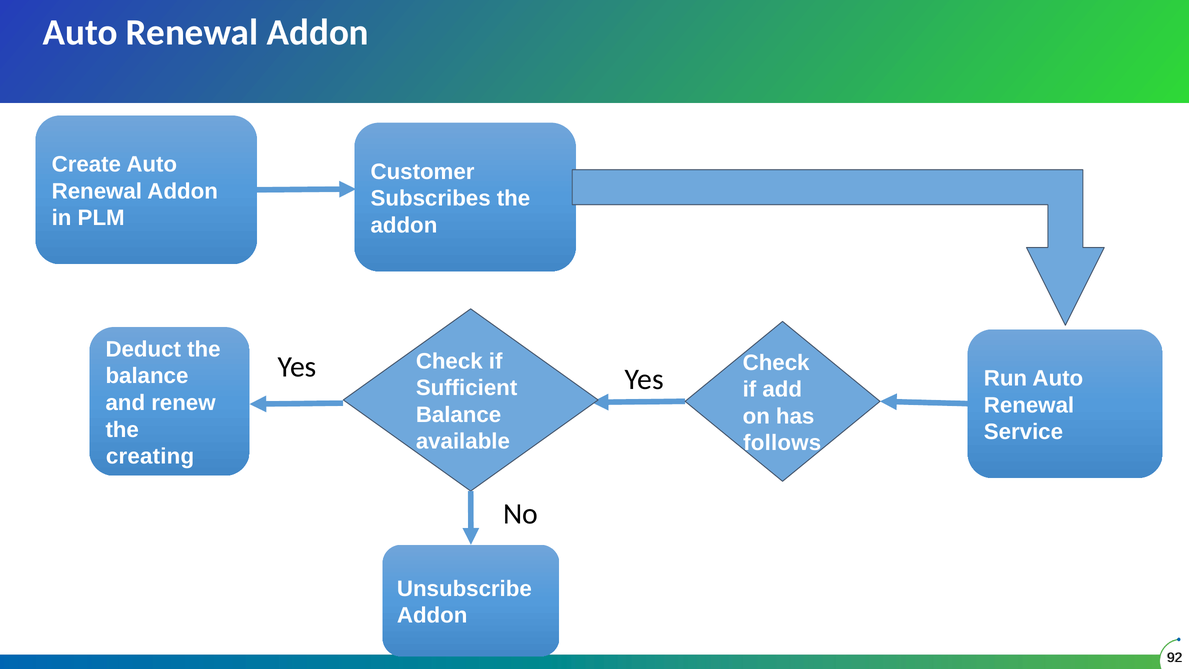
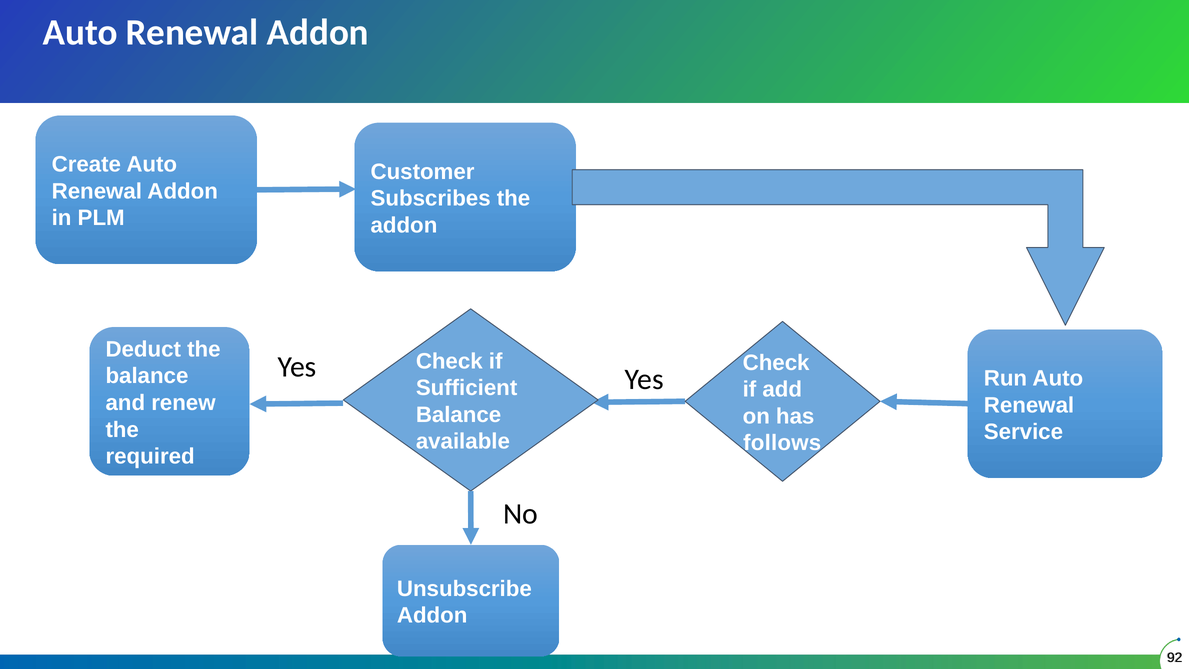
creating: creating -> required
